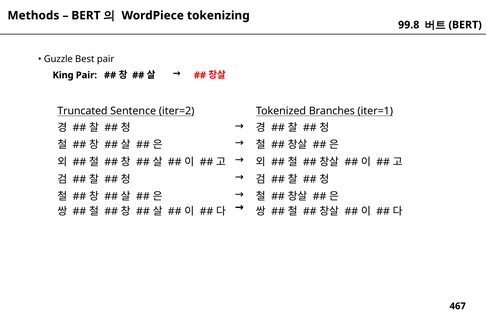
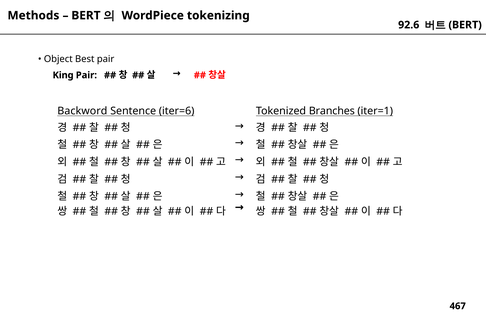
99.8: 99.8 -> 92.6
Guzzle: Guzzle -> Object
Truncated: Truncated -> Backword
iter=2: iter=2 -> iter=6
